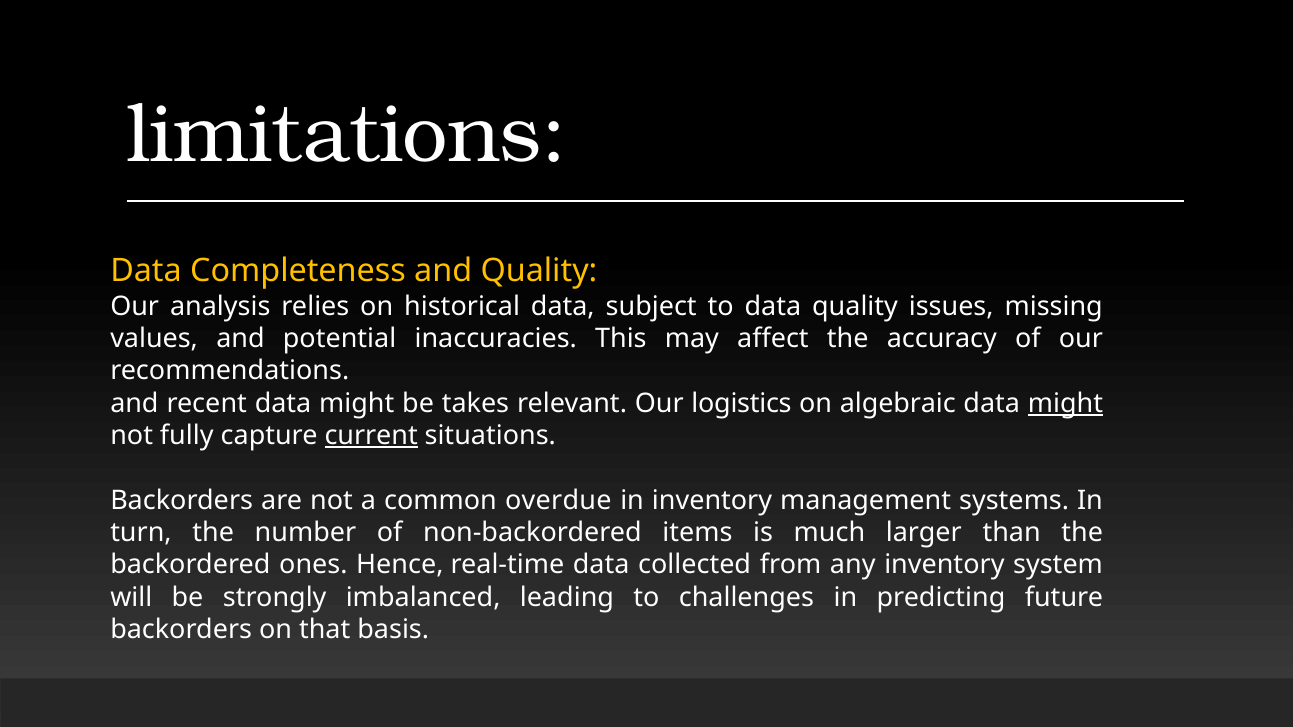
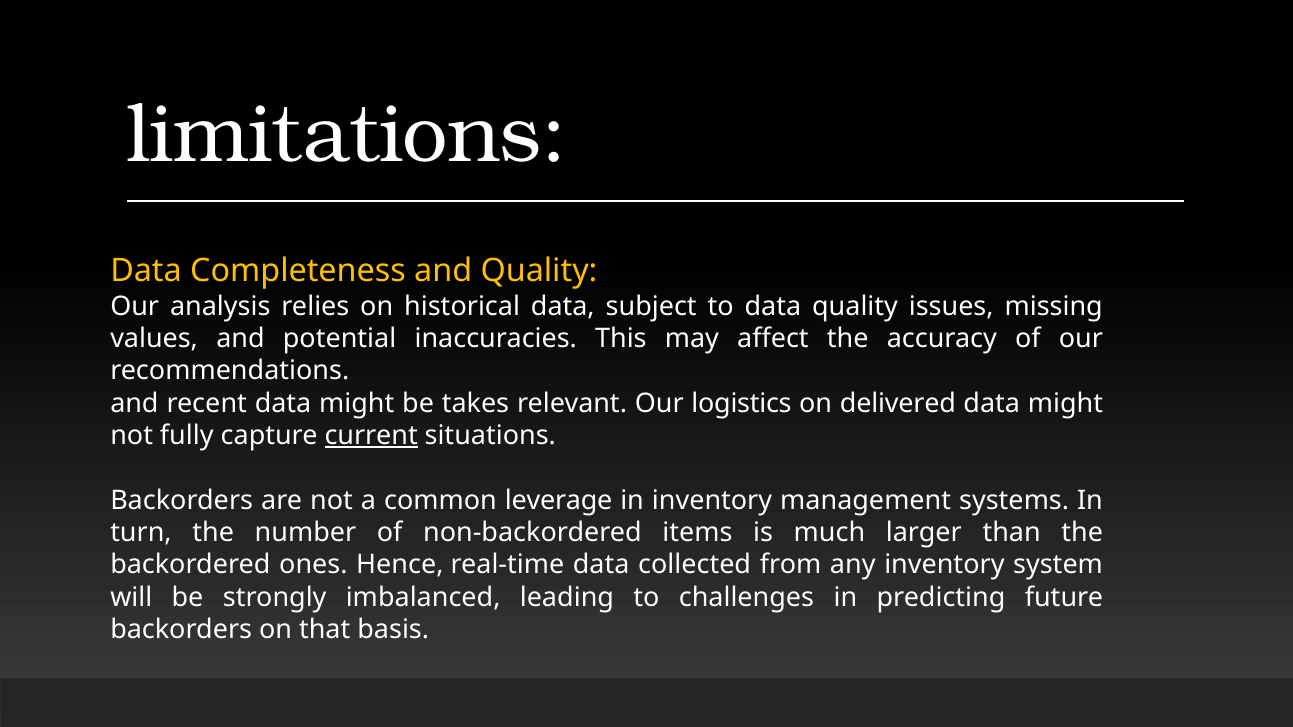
algebraic: algebraic -> delivered
might at (1065, 403) underline: present -> none
overdue: overdue -> leverage
